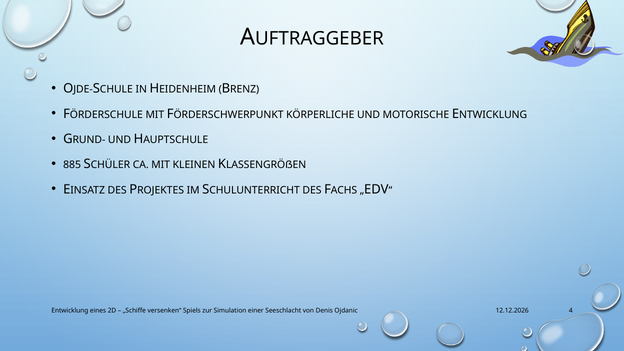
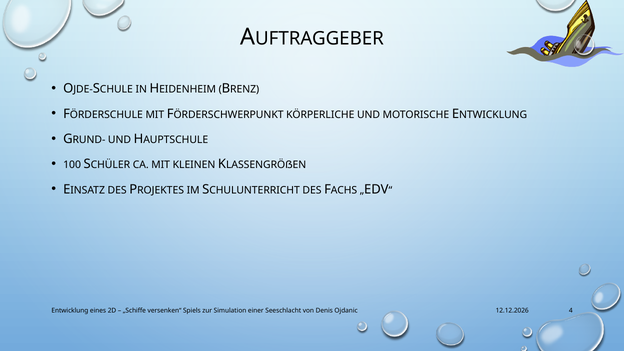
885: 885 -> 100
